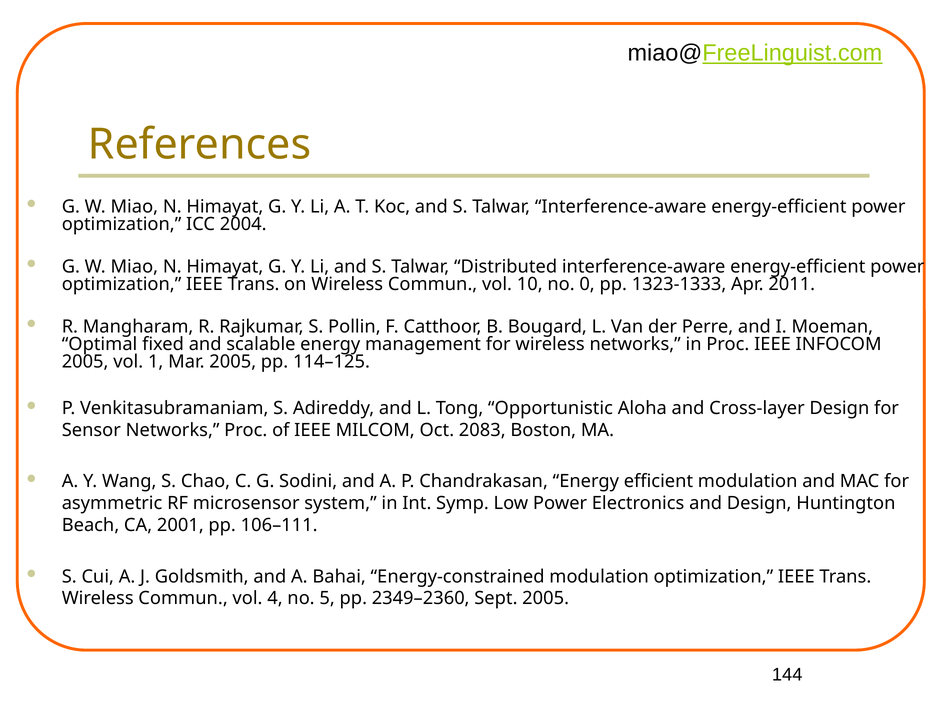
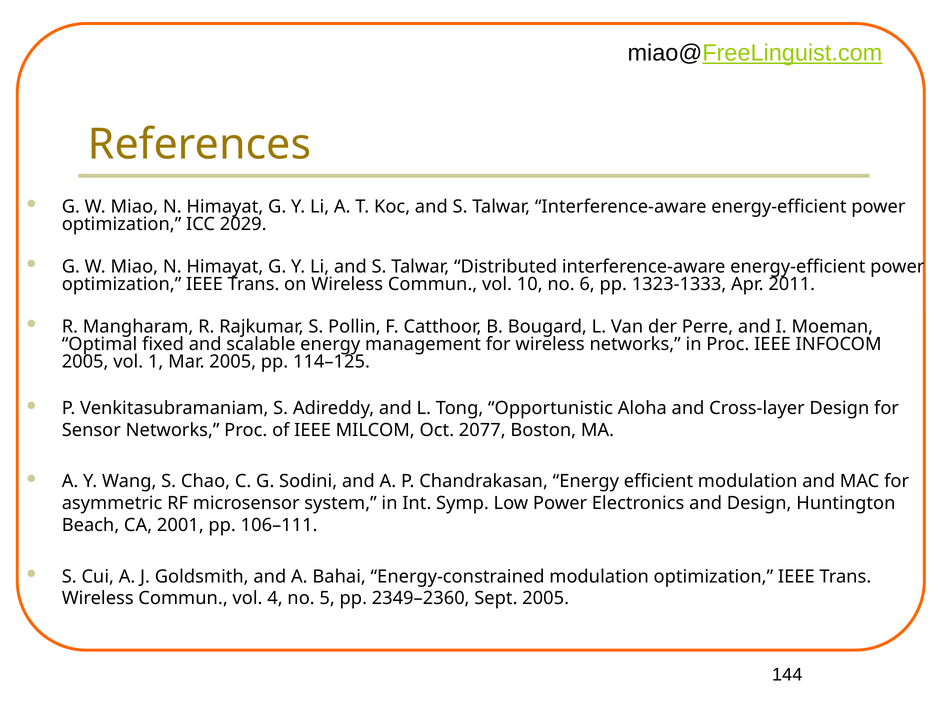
2004: 2004 -> 2029
0: 0 -> 6
2083: 2083 -> 2077
